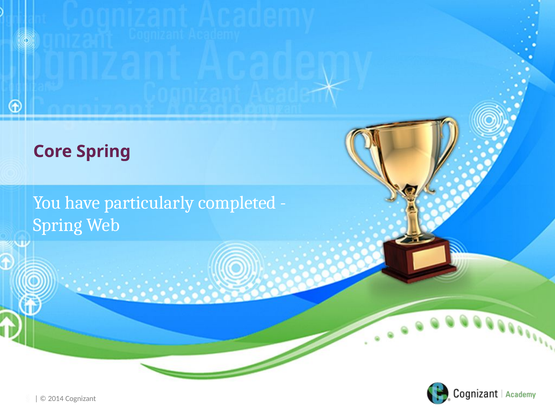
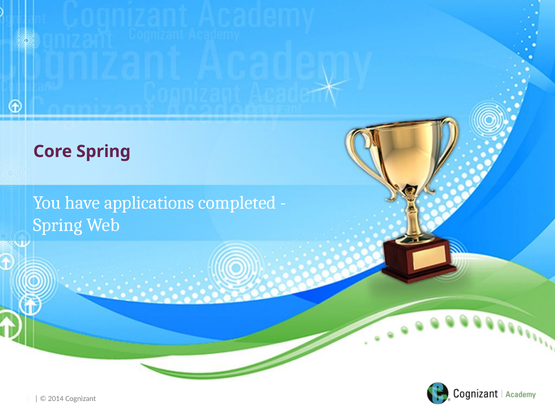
particularly: particularly -> applications
